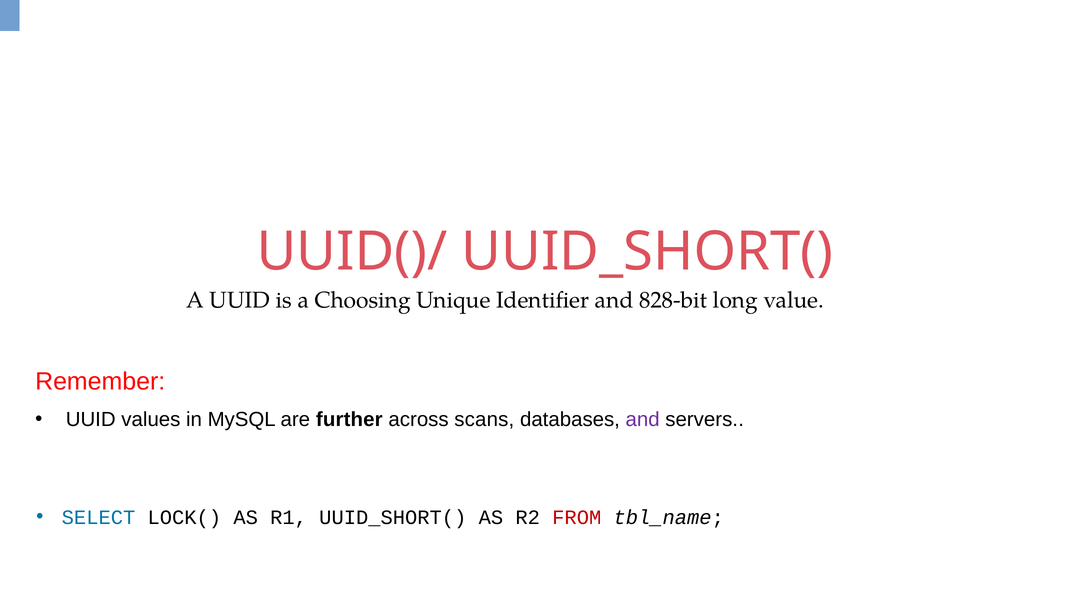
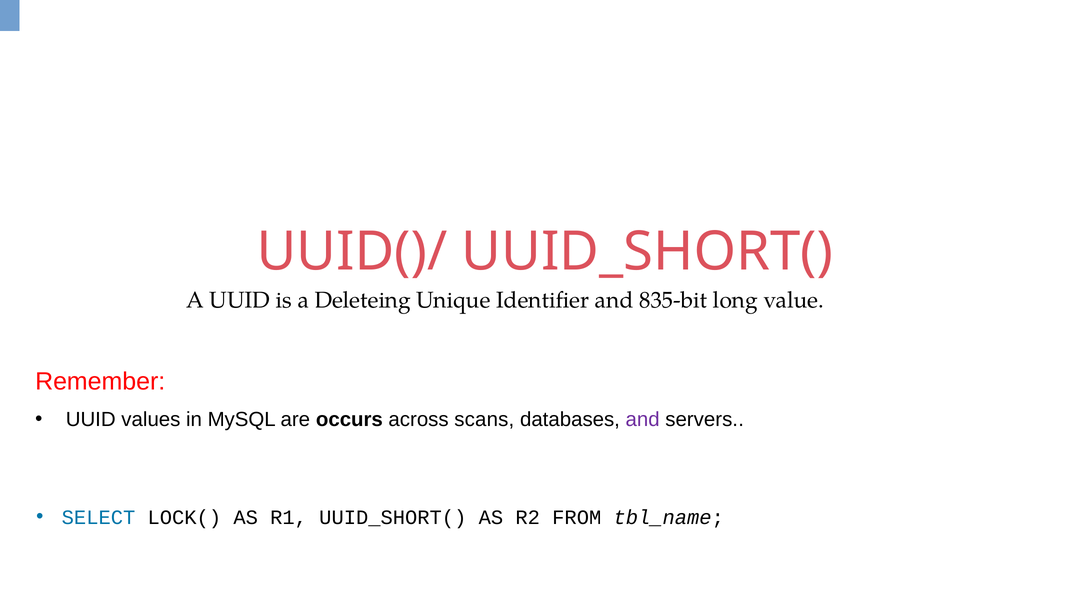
Choosing: Choosing -> Deleteing
828-bit: 828-bit -> 835-bit
further: further -> occurs
FROM colour: red -> black
